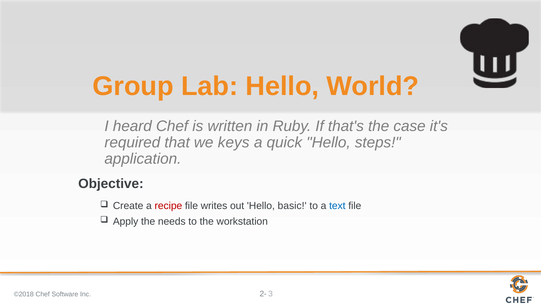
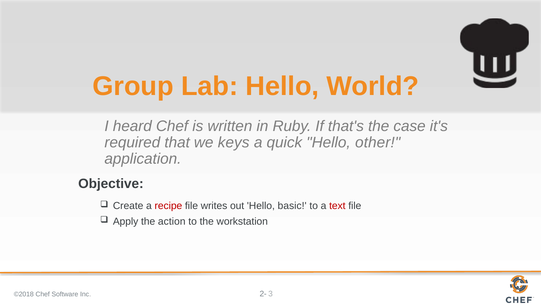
steps: steps -> other
text colour: blue -> red
needs: needs -> action
